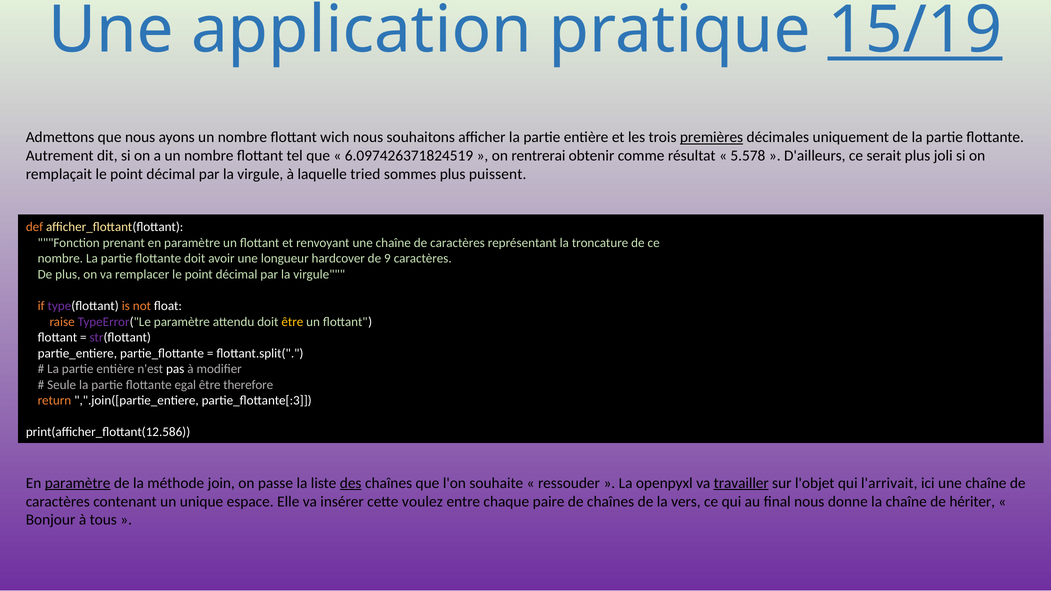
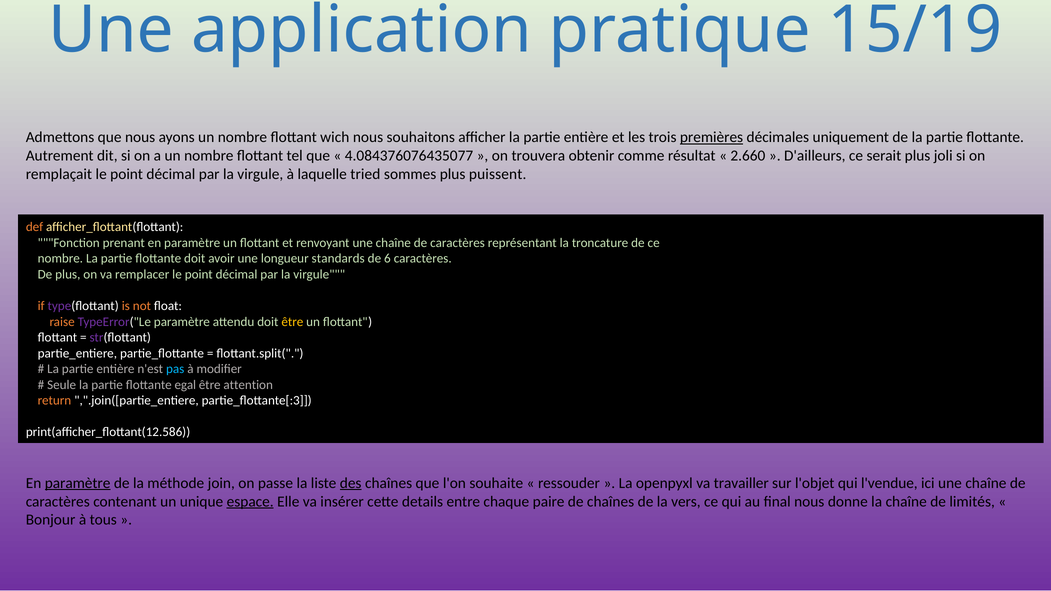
15/19 underline: present -> none
6.097426371824519: 6.097426371824519 -> 4.084376076435077
rentrerai: rentrerai -> trouvera
5.578: 5.578 -> 2.660
hardcover: hardcover -> standards
9: 9 -> 6
pas colour: white -> light blue
therefore: therefore -> attention
travailler underline: present -> none
l'arrivait: l'arrivait -> l'vendue
espace underline: none -> present
voulez: voulez -> details
hériter: hériter -> limités
